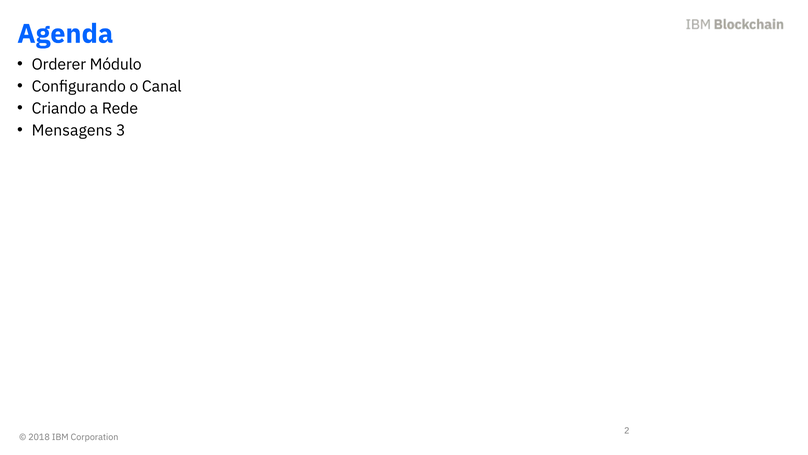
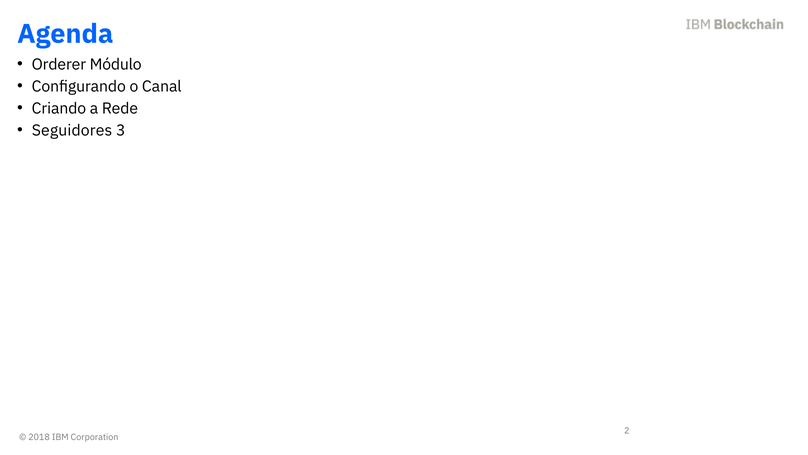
Mensagens: Mensagens -> Seguidores
